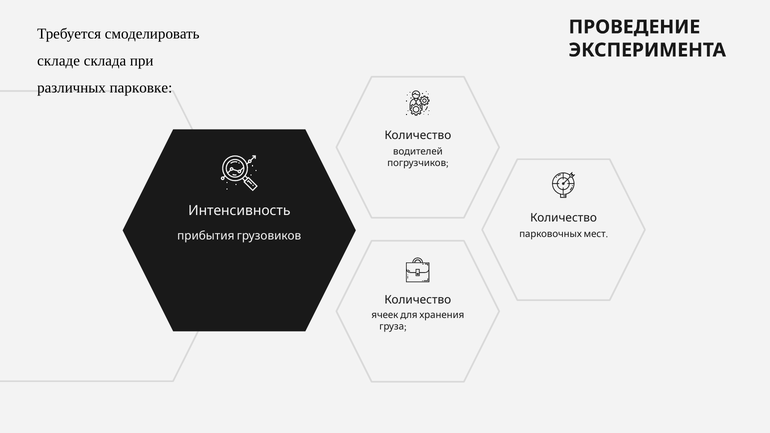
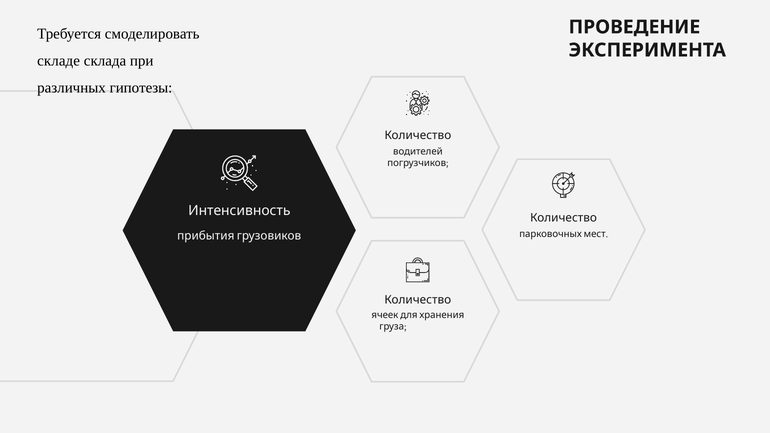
парковке: парковке -> гипотезы
